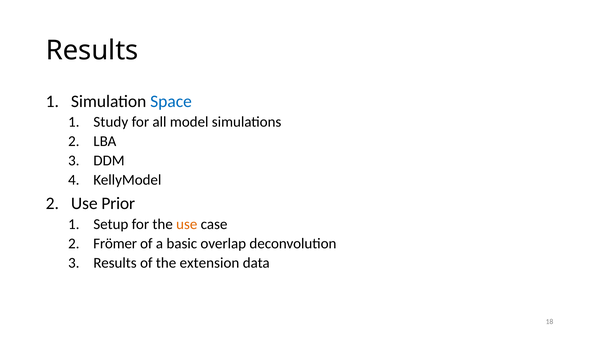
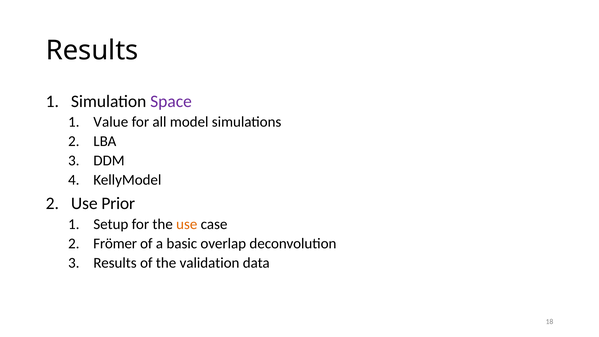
Space colour: blue -> purple
Study: Study -> Value
extension: extension -> validation
